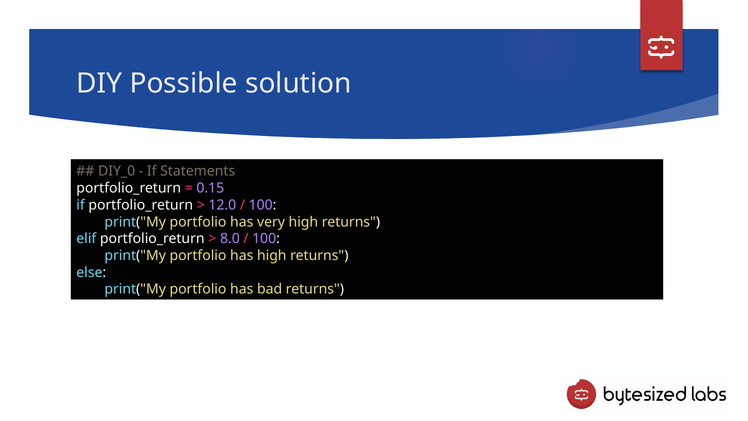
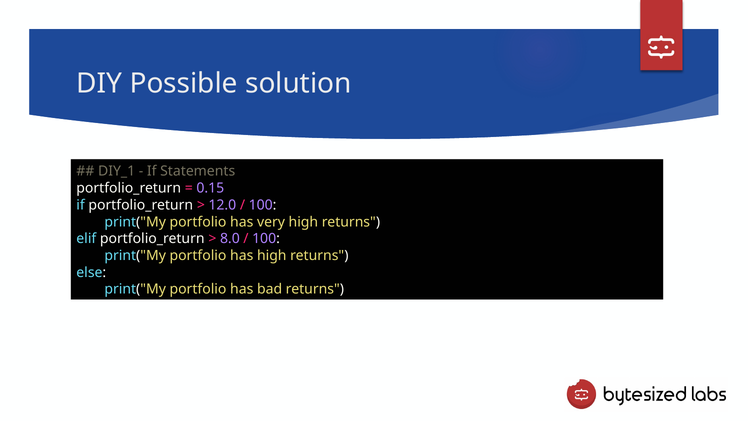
DIY_0: DIY_0 -> DIY_1
